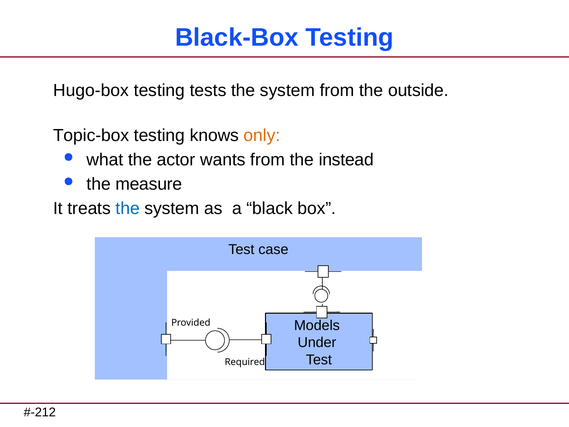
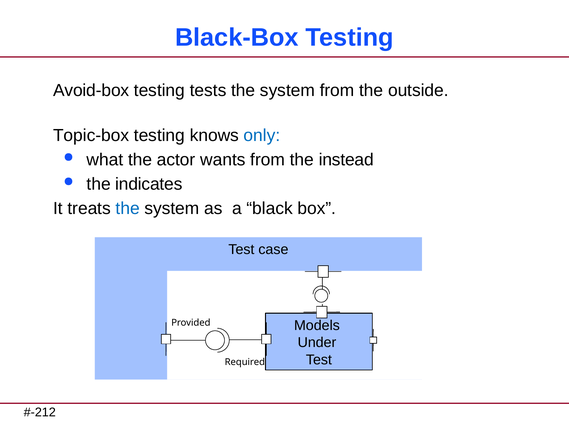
Hugo-box: Hugo-box -> Avoid-box
only colour: orange -> blue
measure: measure -> indicates
